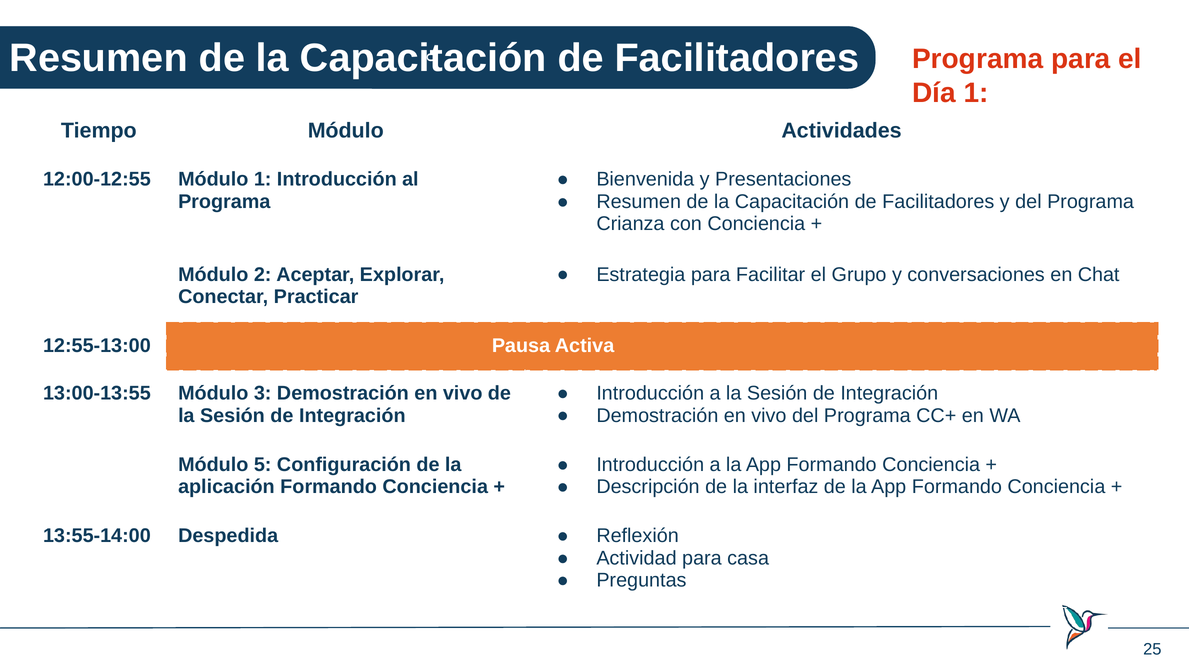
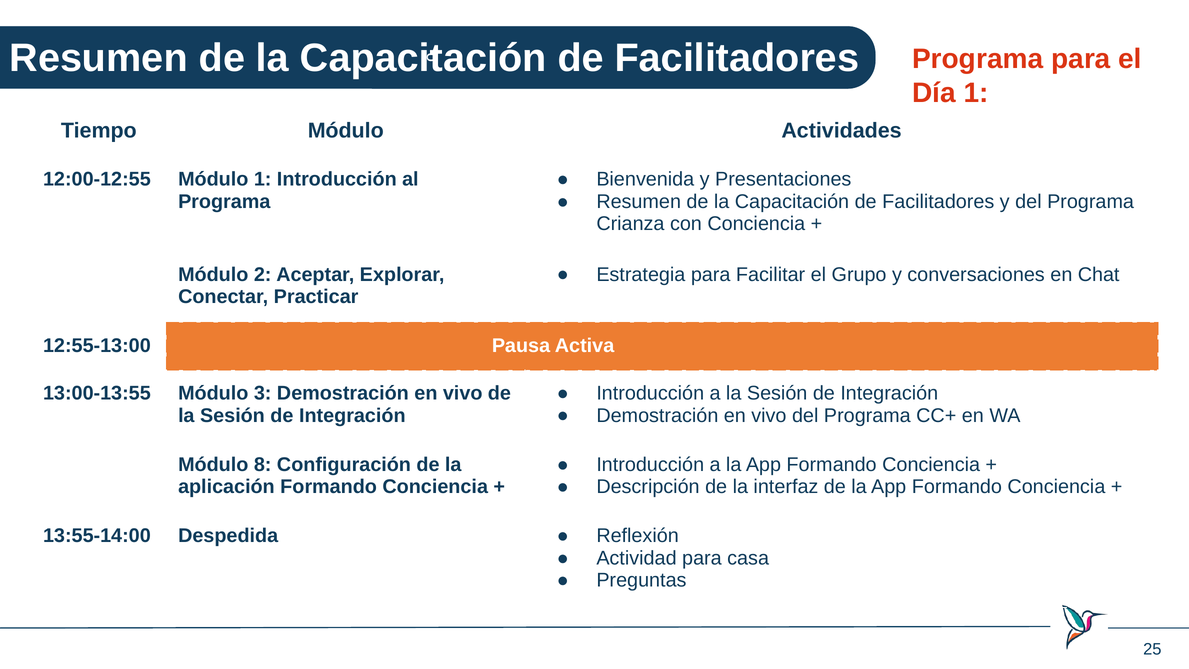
5: 5 -> 8
